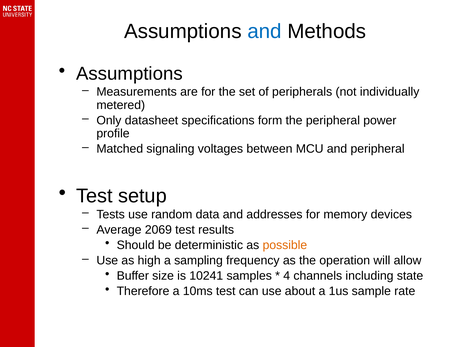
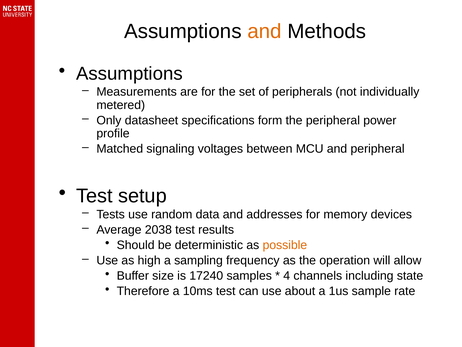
and at (264, 31) colour: blue -> orange
2069: 2069 -> 2038
10241: 10241 -> 17240
